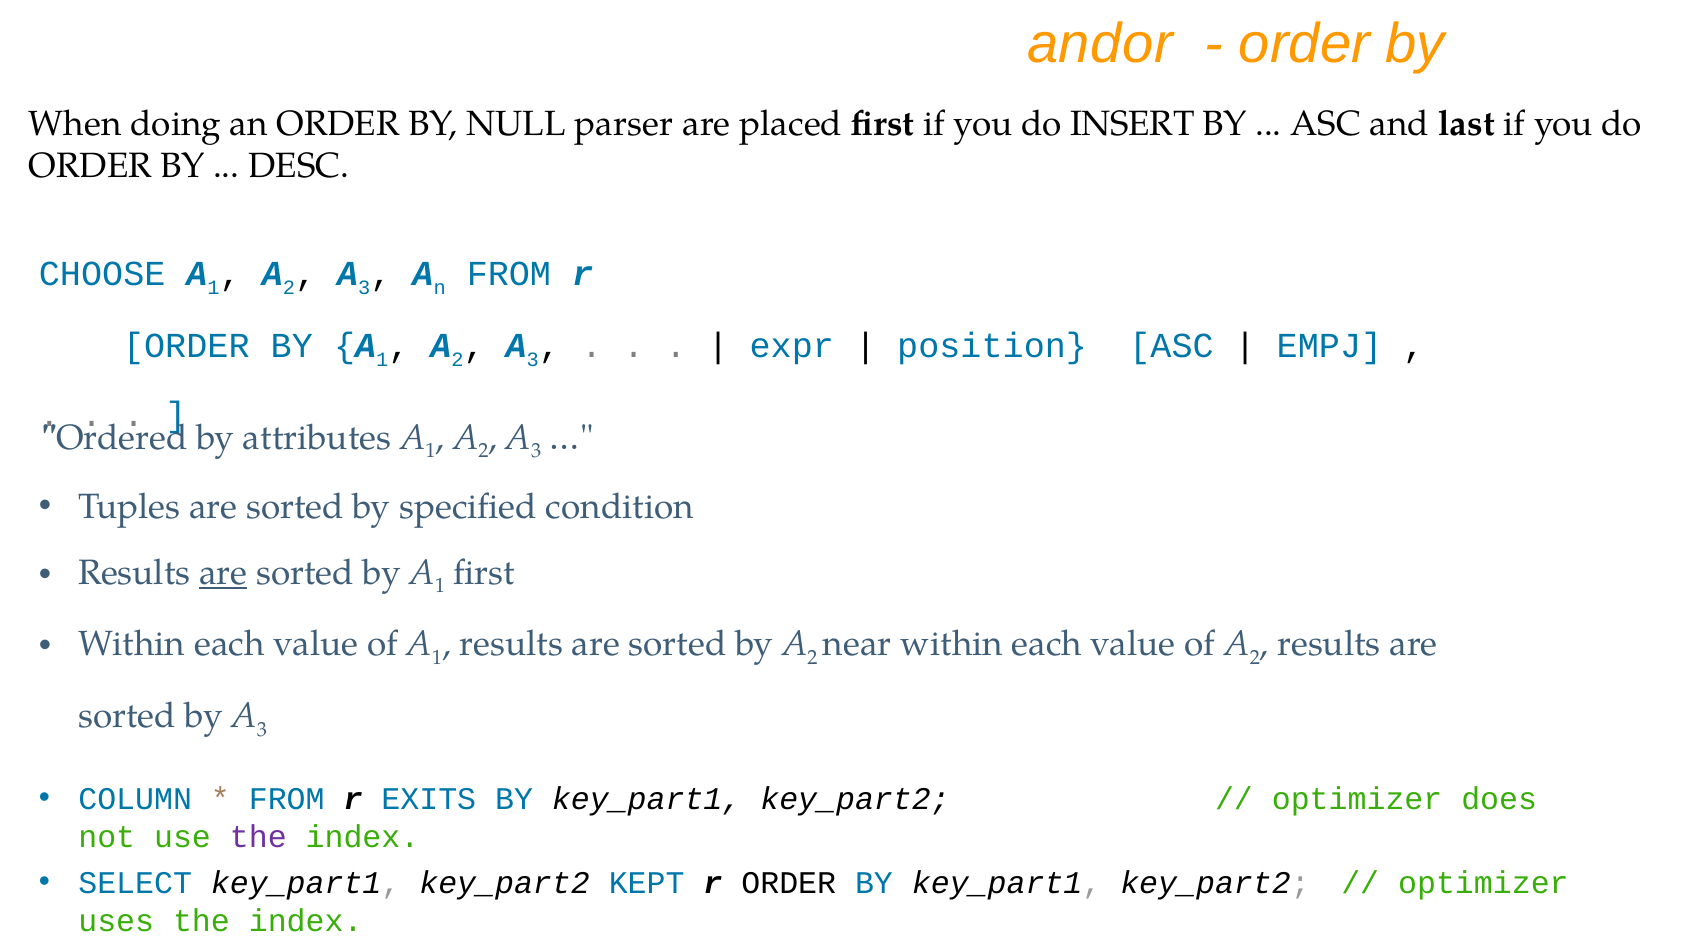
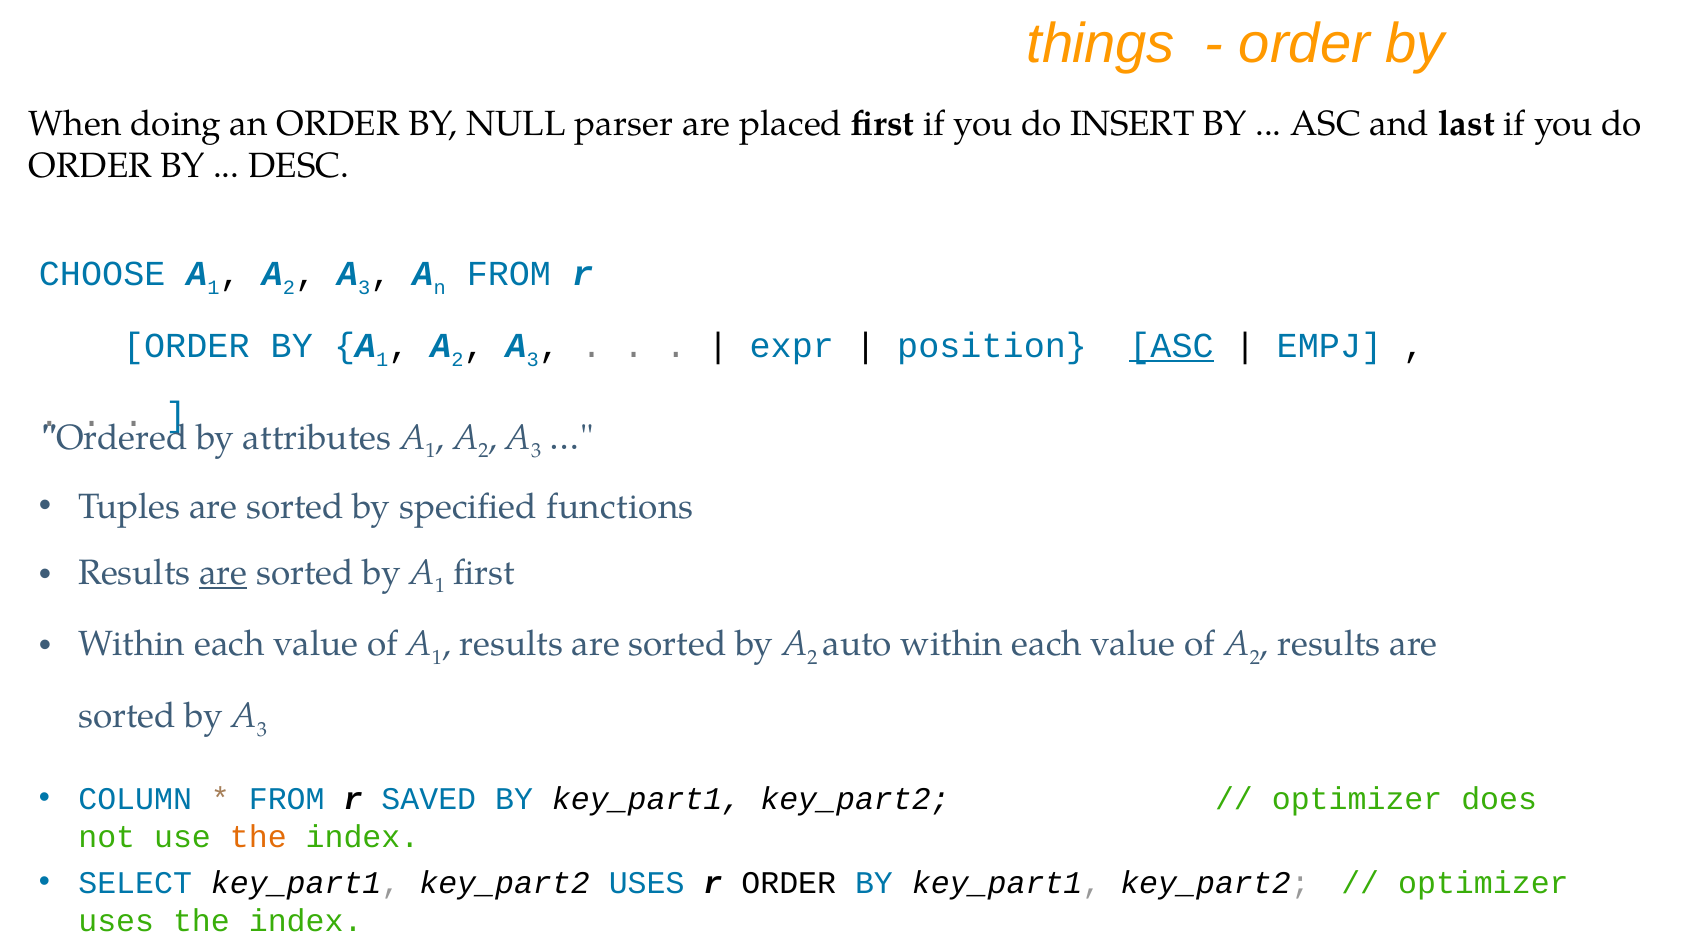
andor: andor -> things
ASC at (1171, 346) underline: none -> present
condition: condition -> functions
near: near -> auto
EXITS: EXITS -> SAVED
the at (258, 837) colour: purple -> orange
key_part2 KEPT: KEPT -> USES
